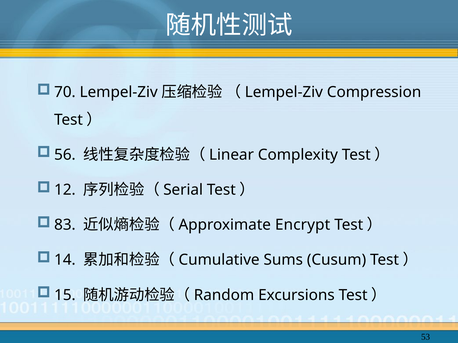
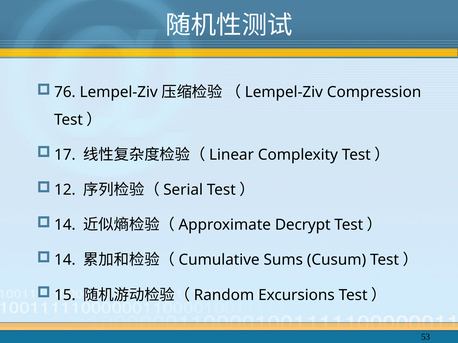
70: 70 -> 76
56: 56 -> 17
83 at (65, 225): 83 -> 14
Encrypt: Encrypt -> Decrypt
